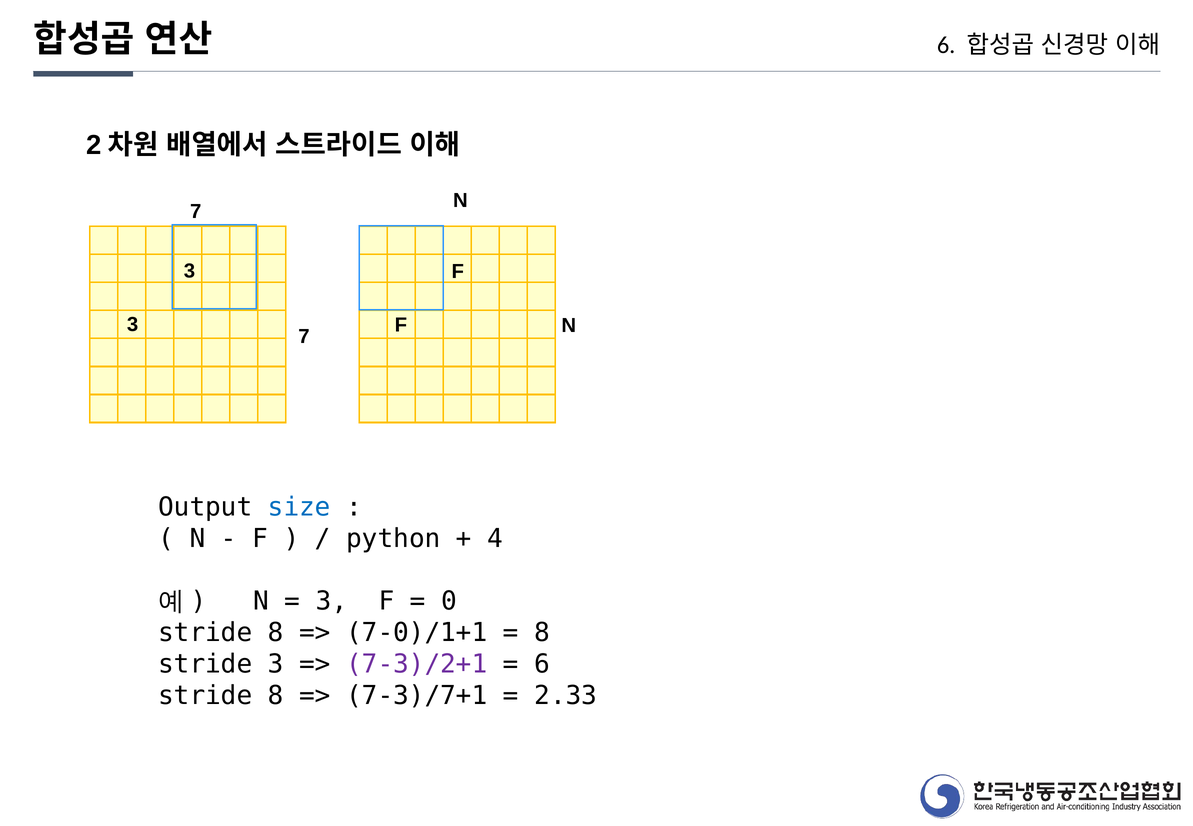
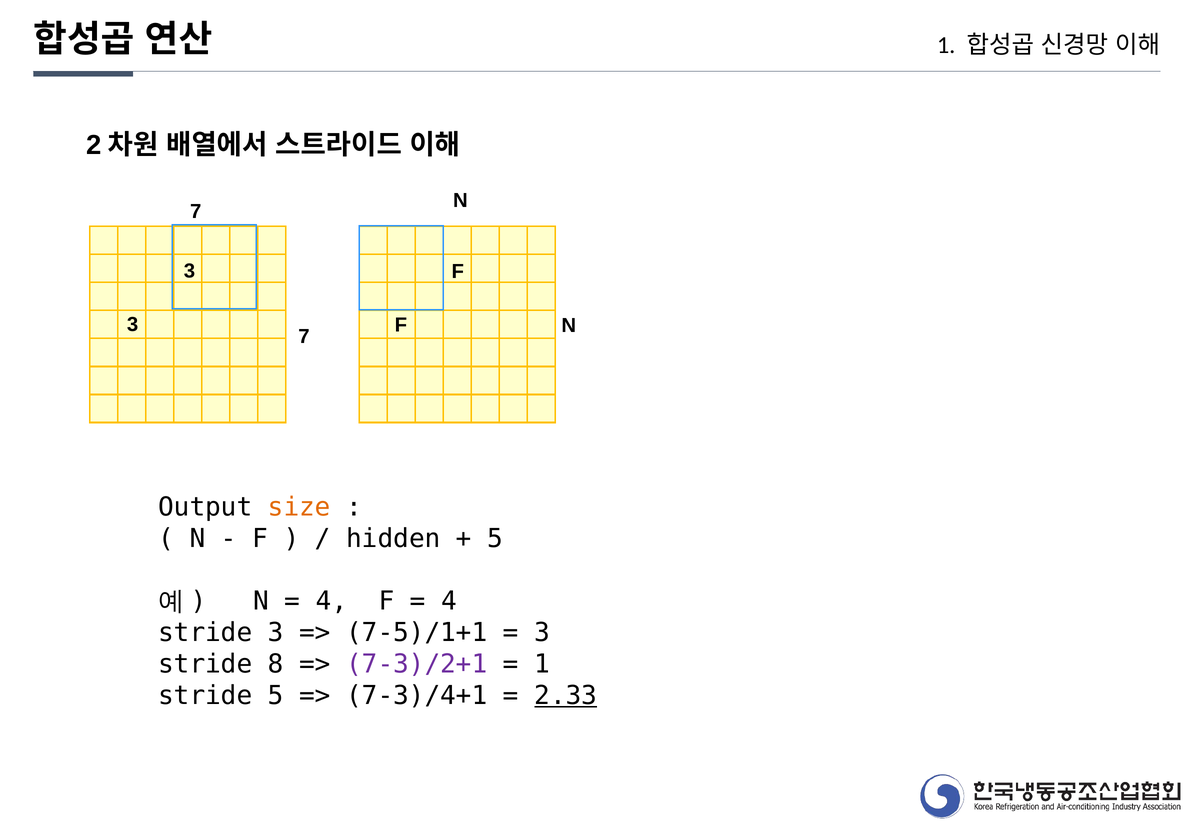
6 at (946, 45): 6 -> 1
size colour: blue -> orange
python: python -> hidden
4 at (495, 539): 4 -> 5
3 at (332, 601): 3 -> 4
0 at (449, 601): 0 -> 4
8 at (276, 633): 8 -> 3
7-0)/1+1: 7-0)/1+1 -> 7-5)/1+1
8 at (542, 633): 8 -> 3
stride 3: 3 -> 8
6 at (542, 664): 6 -> 1
8 at (276, 695): 8 -> 5
7-3)/7+1: 7-3)/7+1 -> 7-3)/4+1
2.33 underline: none -> present
